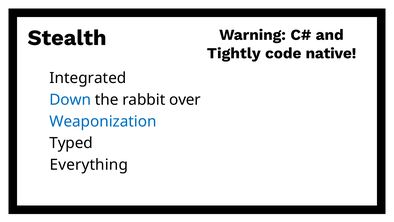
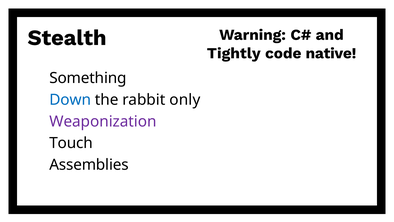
Integrated: Integrated -> Something
over: over -> only
Weaponization colour: blue -> purple
Typed: Typed -> Touch
Everything: Everything -> Assemblies
